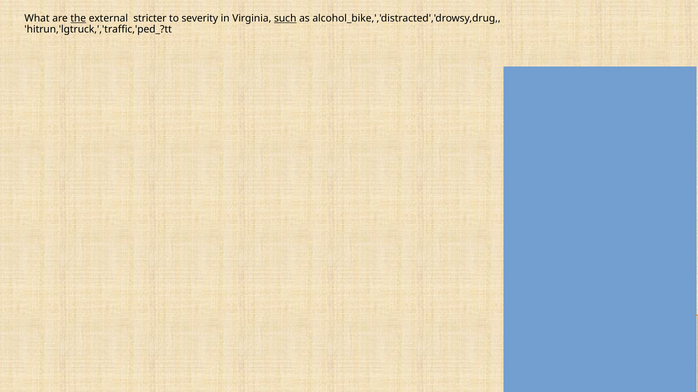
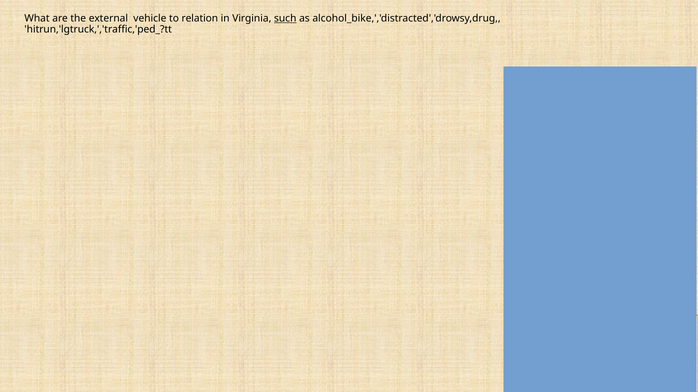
the underline: present -> none
stricter: stricter -> vehicle
severity: severity -> relation
